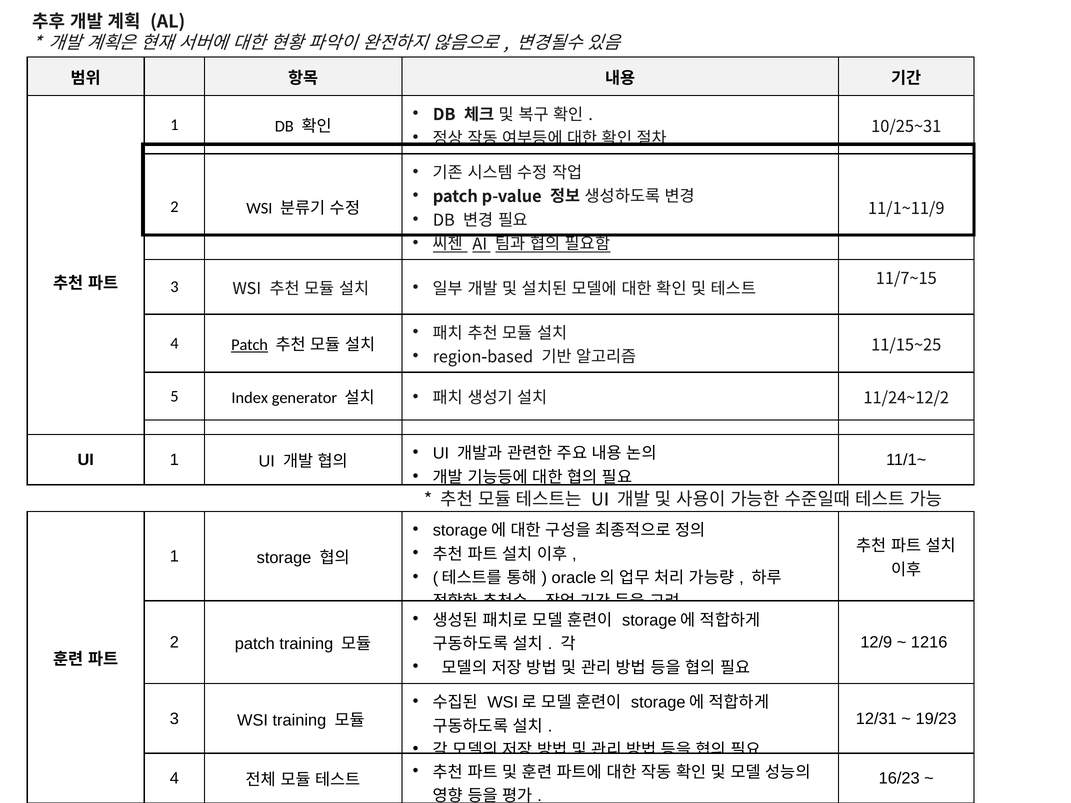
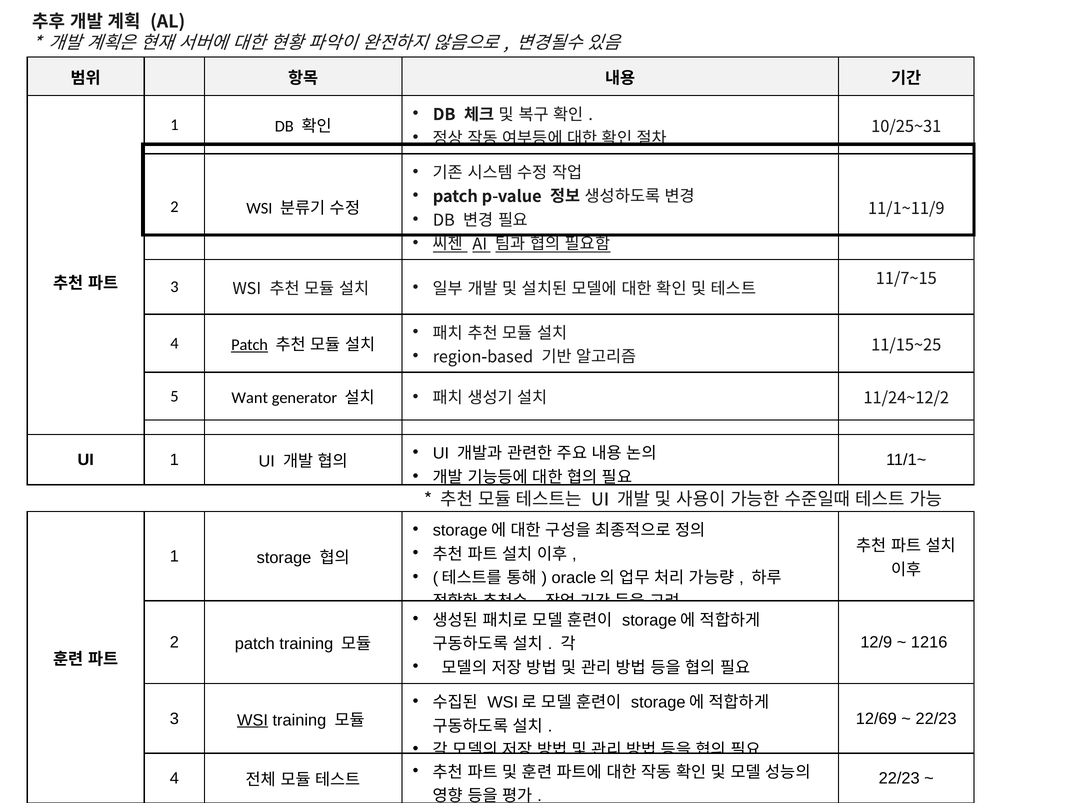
Index: Index -> Want
WSI at (253, 720) underline: none -> present
12/31: 12/31 -> 12/69
19/23 at (936, 719): 19/23 -> 22/23
16/23 at (899, 779): 16/23 -> 22/23
